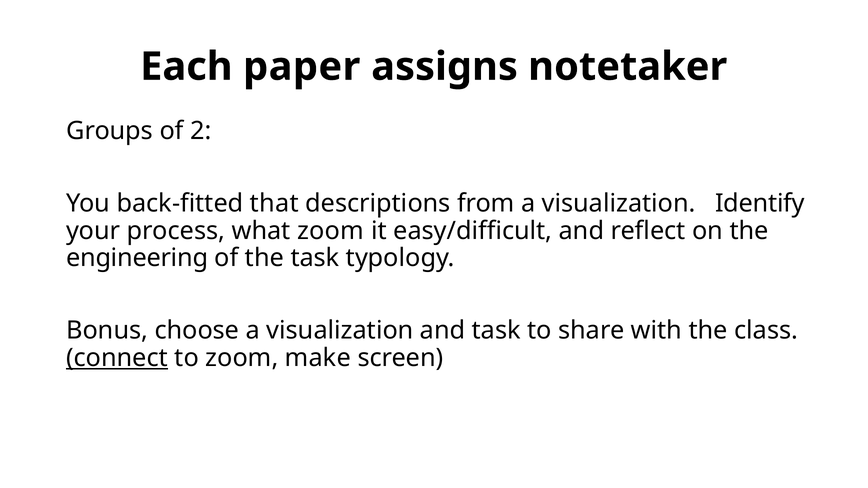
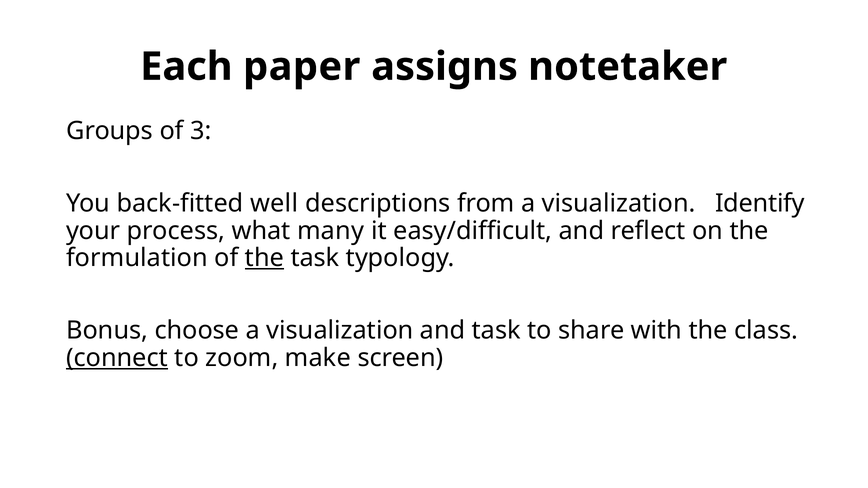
2: 2 -> 3
that: that -> well
what zoom: zoom -> many
engineering: engineering -> formulation
the at (264, 258) underline: none -> present
